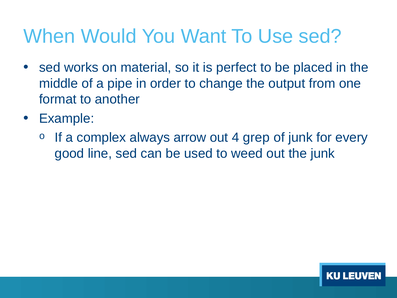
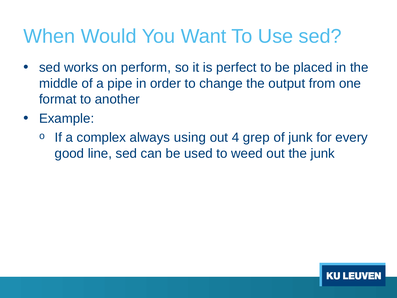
material: material -> perform
arrow: arrow -> using
